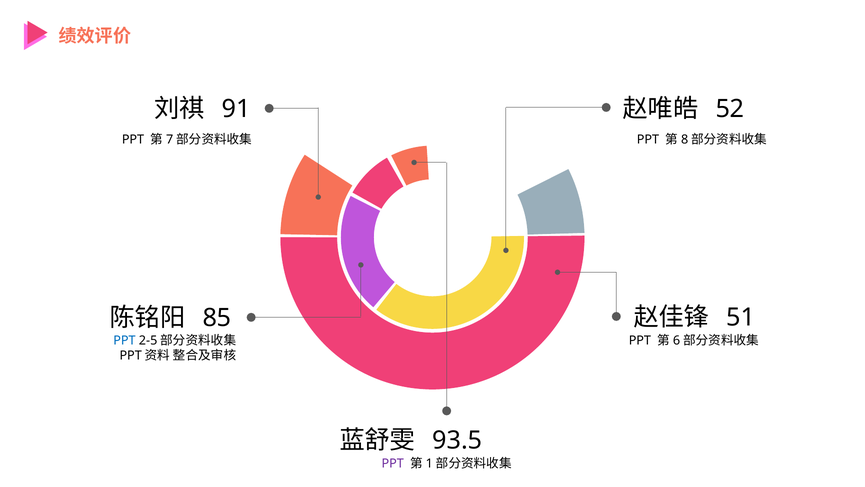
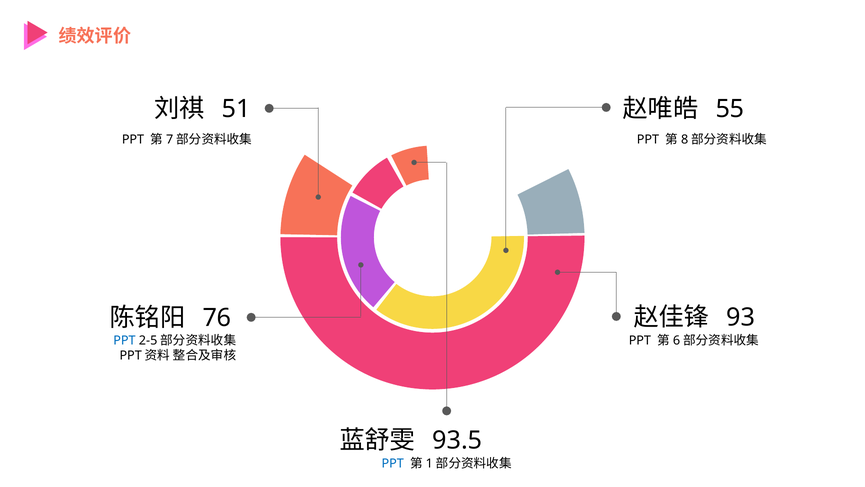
91: 91 -> 51
52: 52 -> 55
51: 51 -> 93
85: 85 -> 76
PPT at (393, 463) colour: purple -> blue
